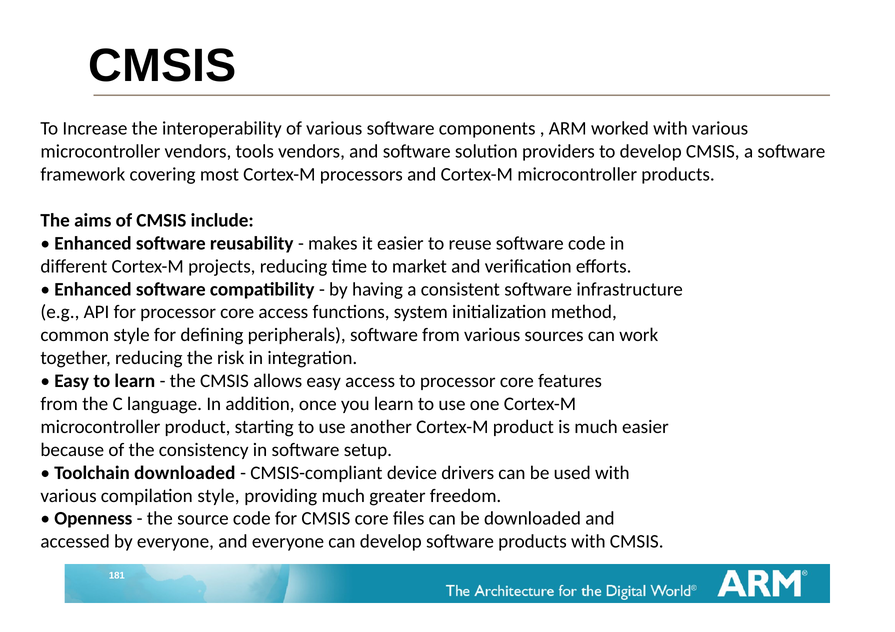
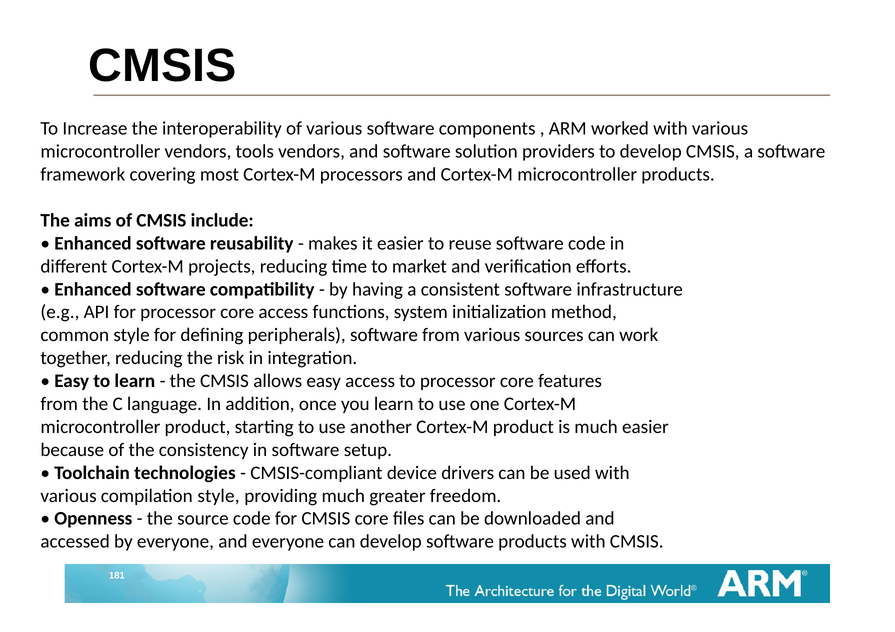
Toolchain downloaded: downloaded -> technologies
